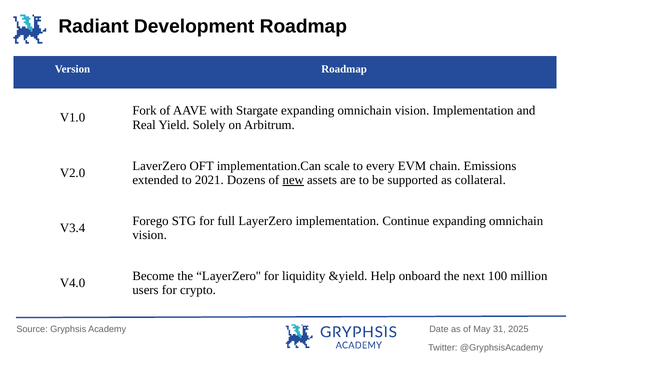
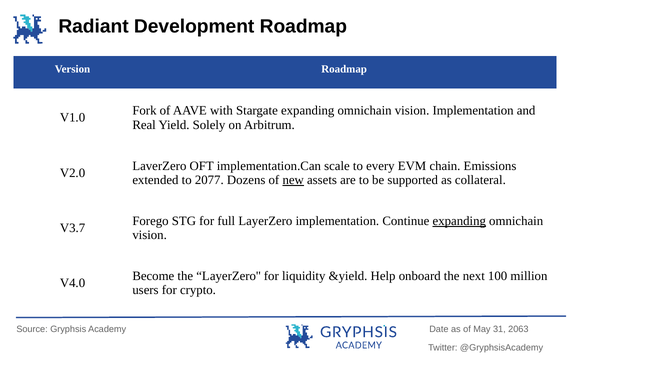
2021: 2021 -> 2077
expanding at (459, 221) underline: none -> present
V3.4: V3.4 -> V3.7
2025: 2025 -> 2063
